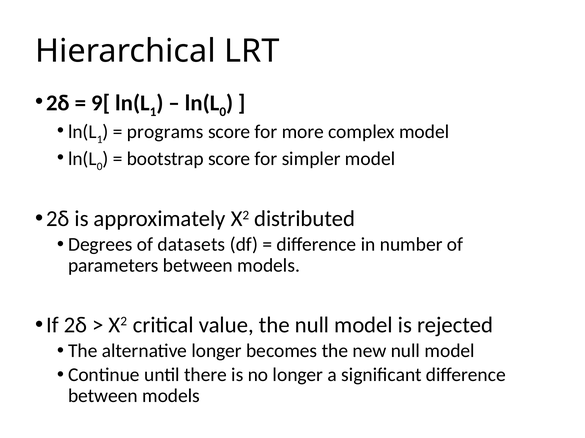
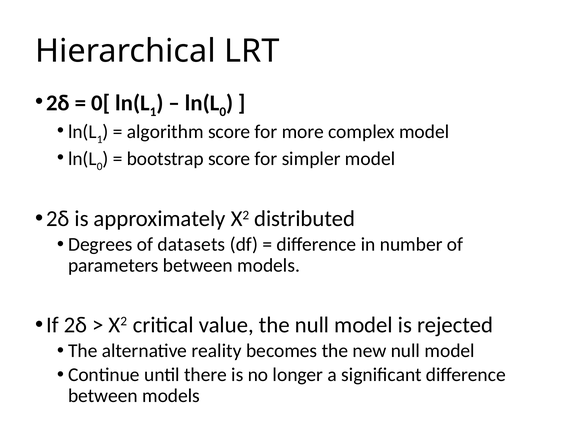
9[: 9[ -> 0[
programs: programs -> algorithm
alternative longer: longer -> reality
